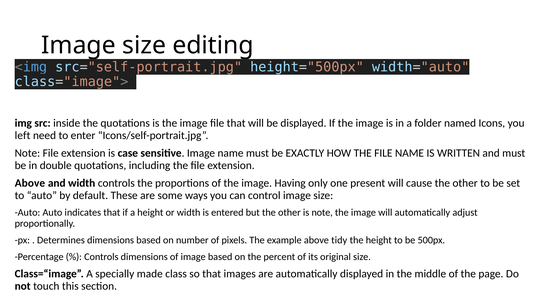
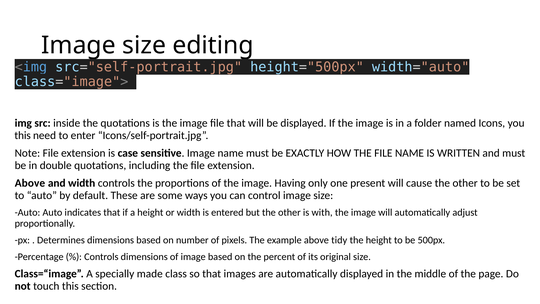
left at (23, 135): left -> this
is note: note -> with
